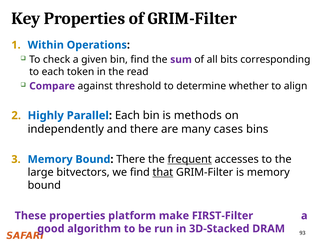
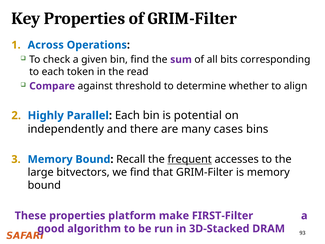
Within: Within -> Across
methods: methods -> potential
Bound There: There -> Recall
that underline: present -> none
